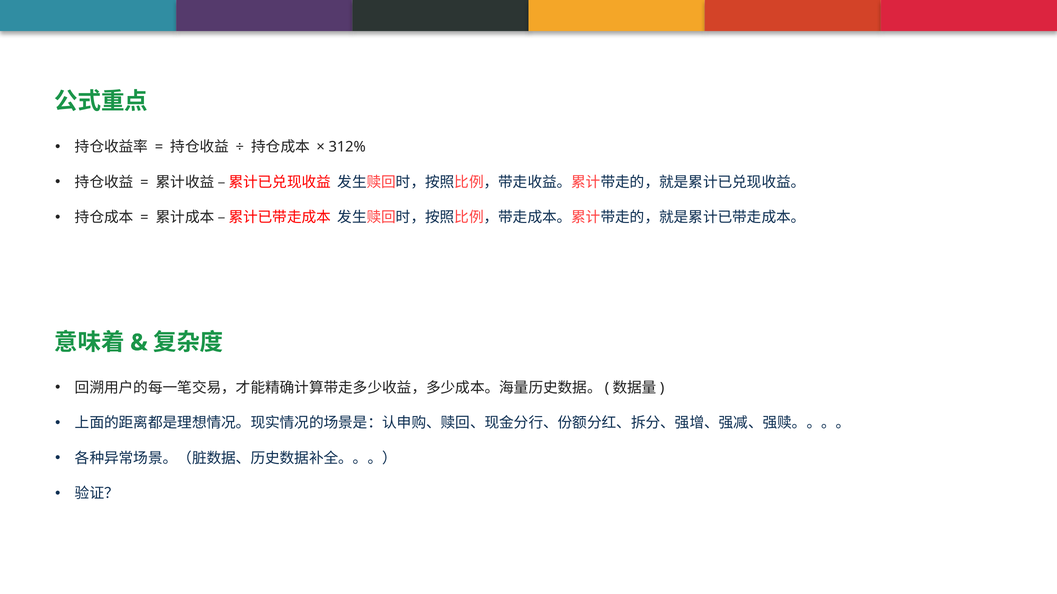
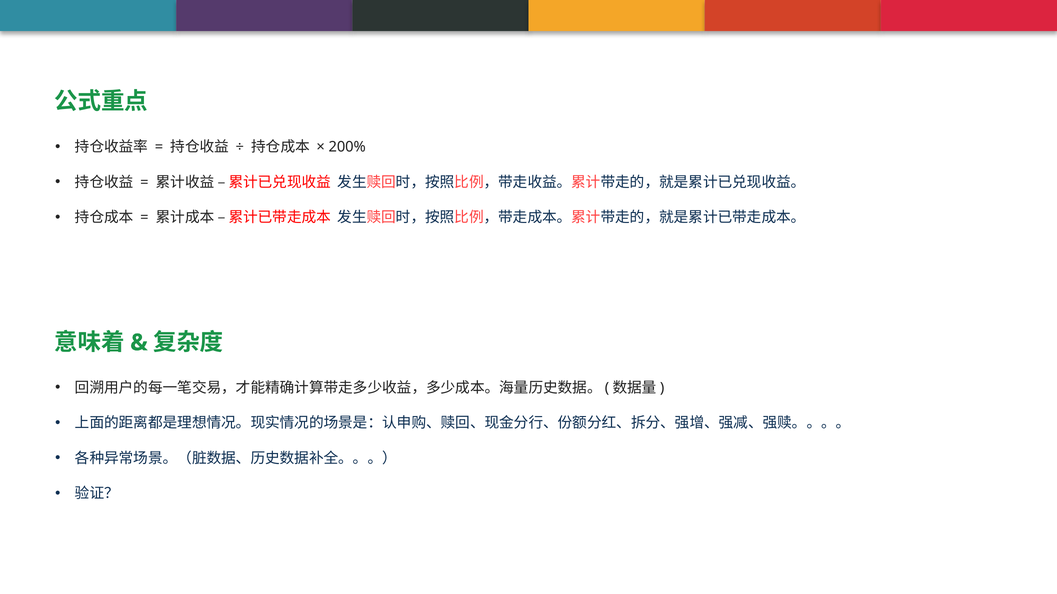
312%: 312% -> 200%
